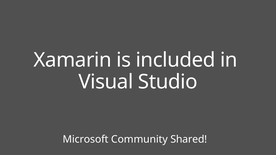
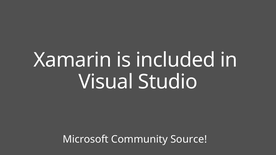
Shared: Shared -> Source
